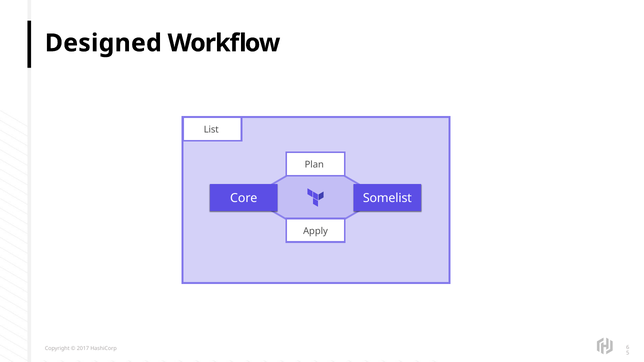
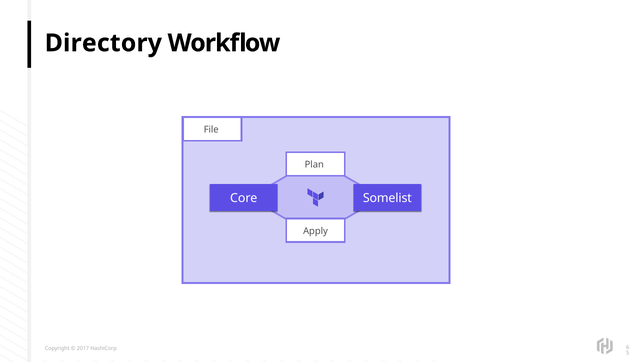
Designed: Designed -> Directory
List: List -> File
